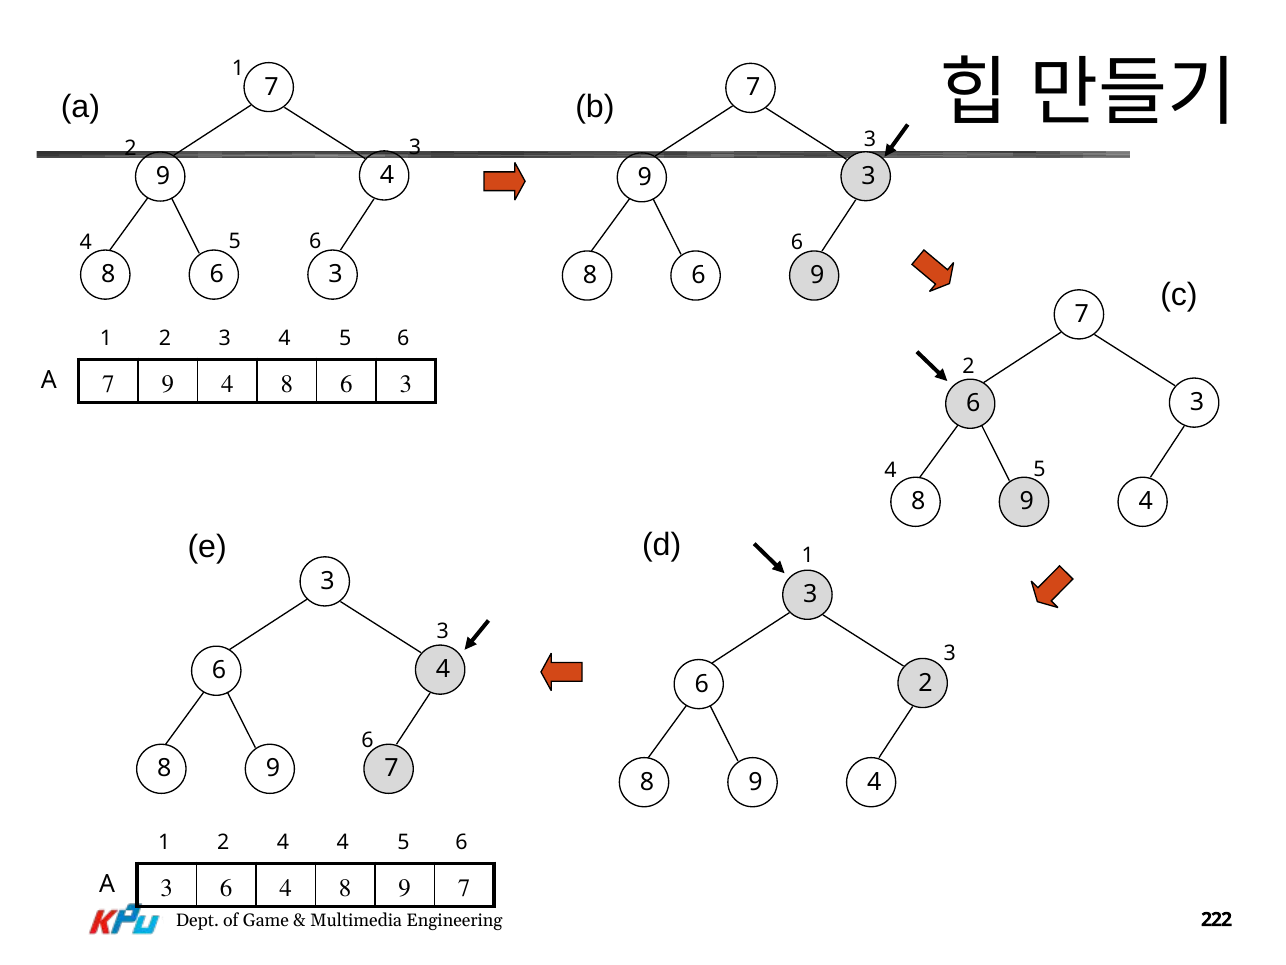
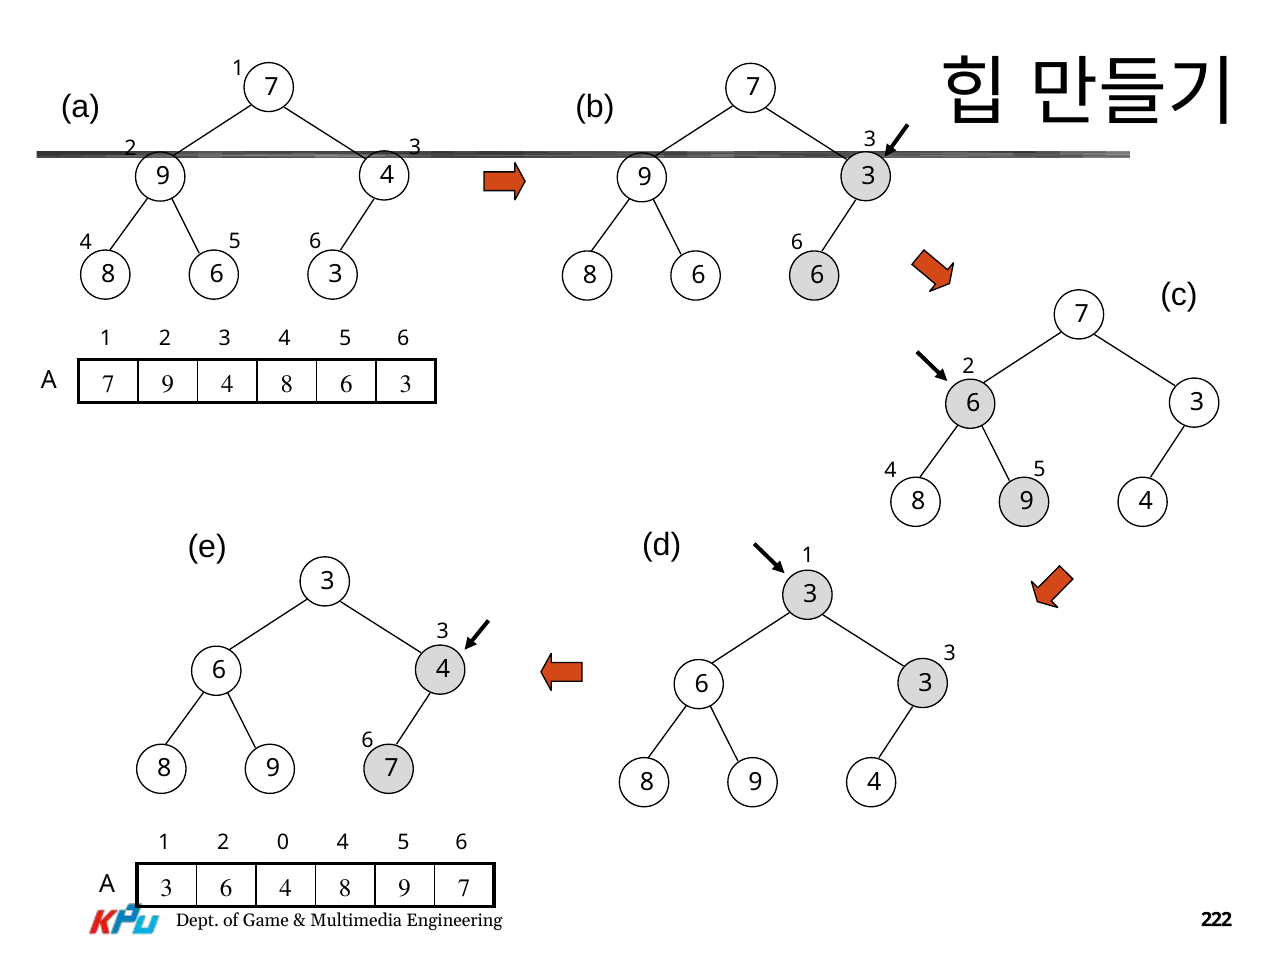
8 6 9: 9 -> 6
2 at (926, 683): 2 -> 3
2 4: 4 -> 0
